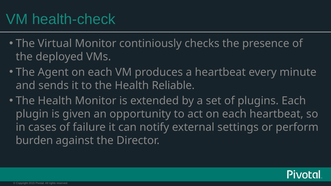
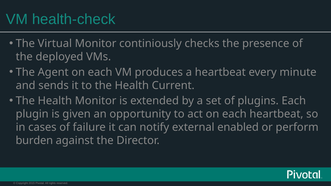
Reliable: Reliable -> Current
settings: settings -> enabled
